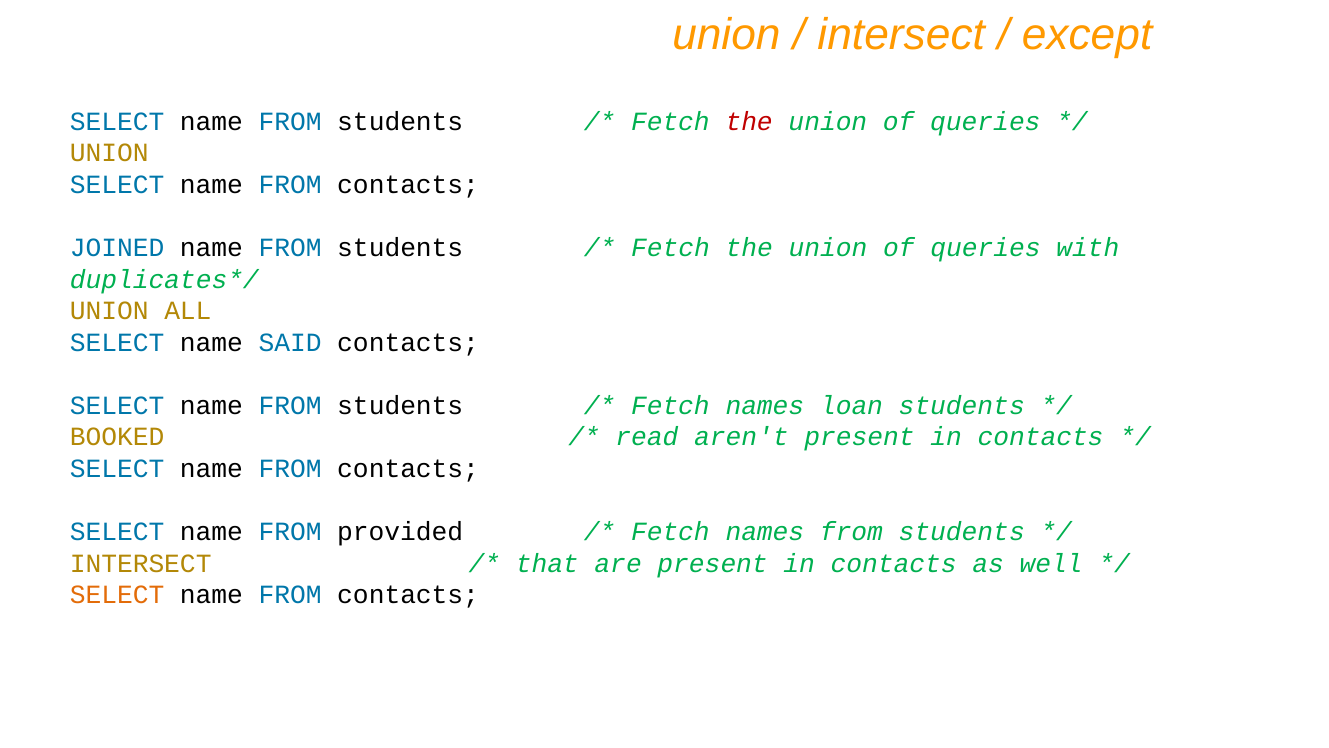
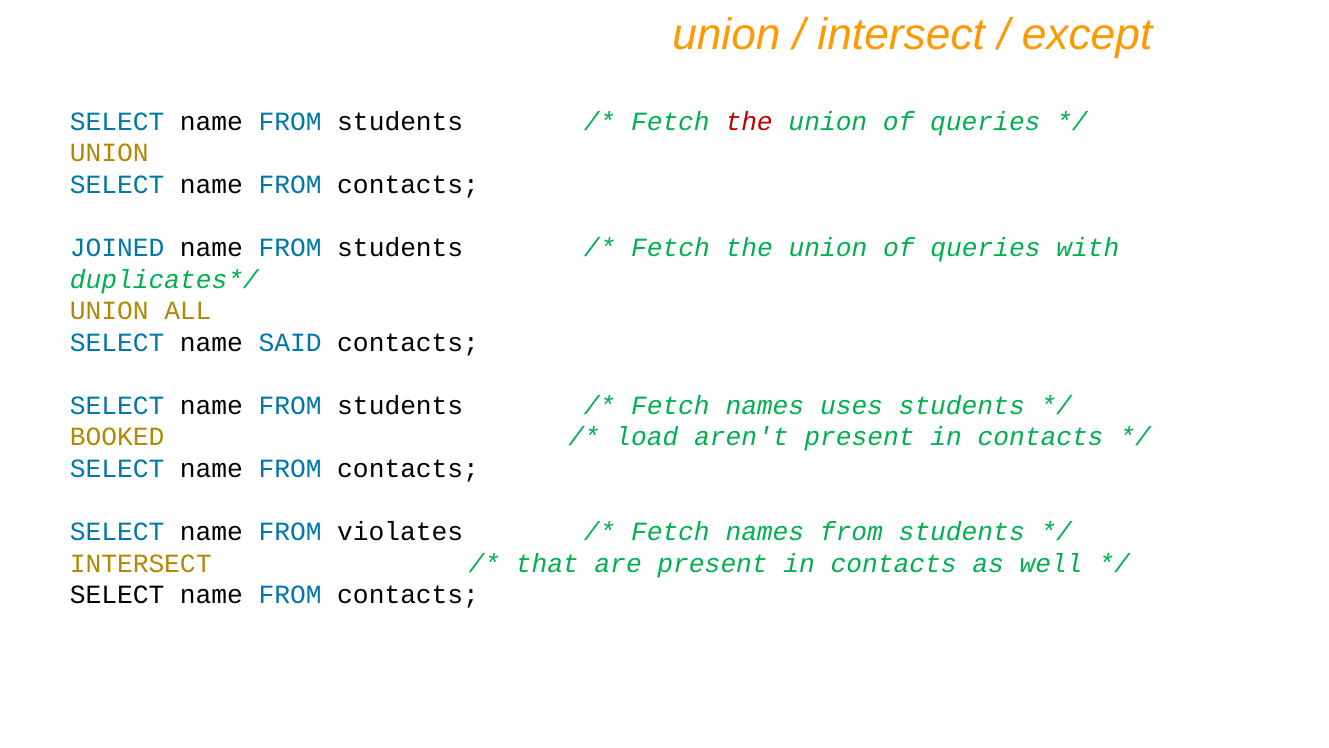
loan: loan -> uses
read: read -> load
provided: provided -> violates
SELECT at (117, 595) colour: orange -> black
